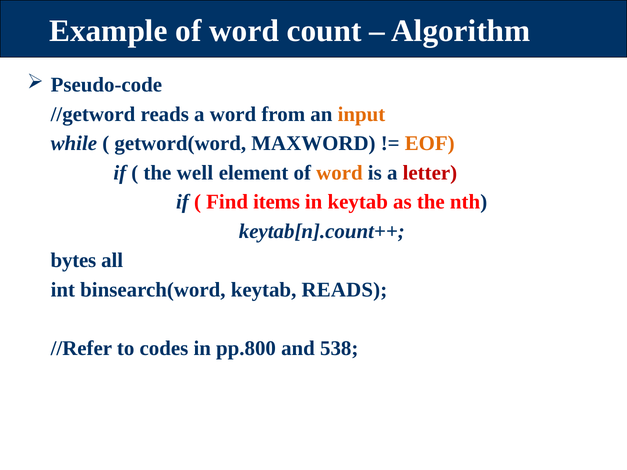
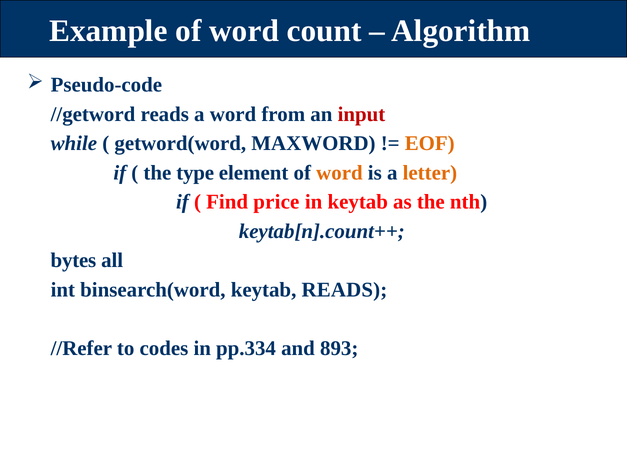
input colour: orange -> red
well: well -> type
letter colour: red -> orange
items: items -> price
pp.800: pp.800 -> pp.334
538: 538 -> 893
